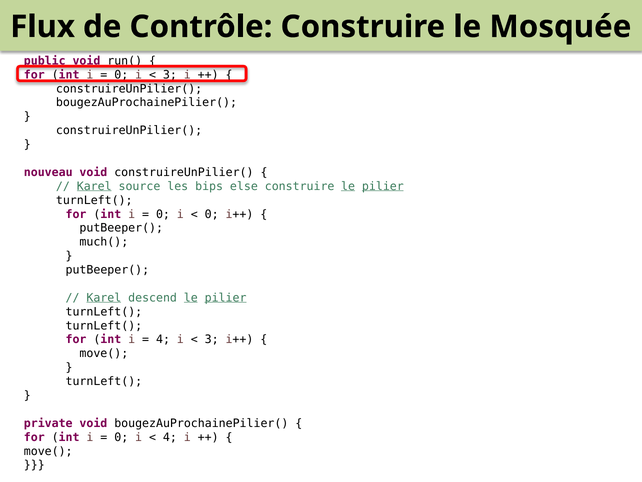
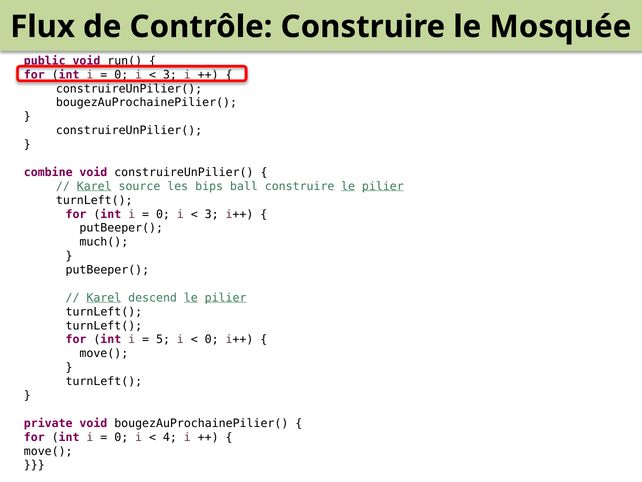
nouveau: nouveau -> combine
else: else -> ball
0 at (212, 214): 0 -> 3
4 at (163, 339): 4 -> 5
3 at (212, 339): 3 -> 0
